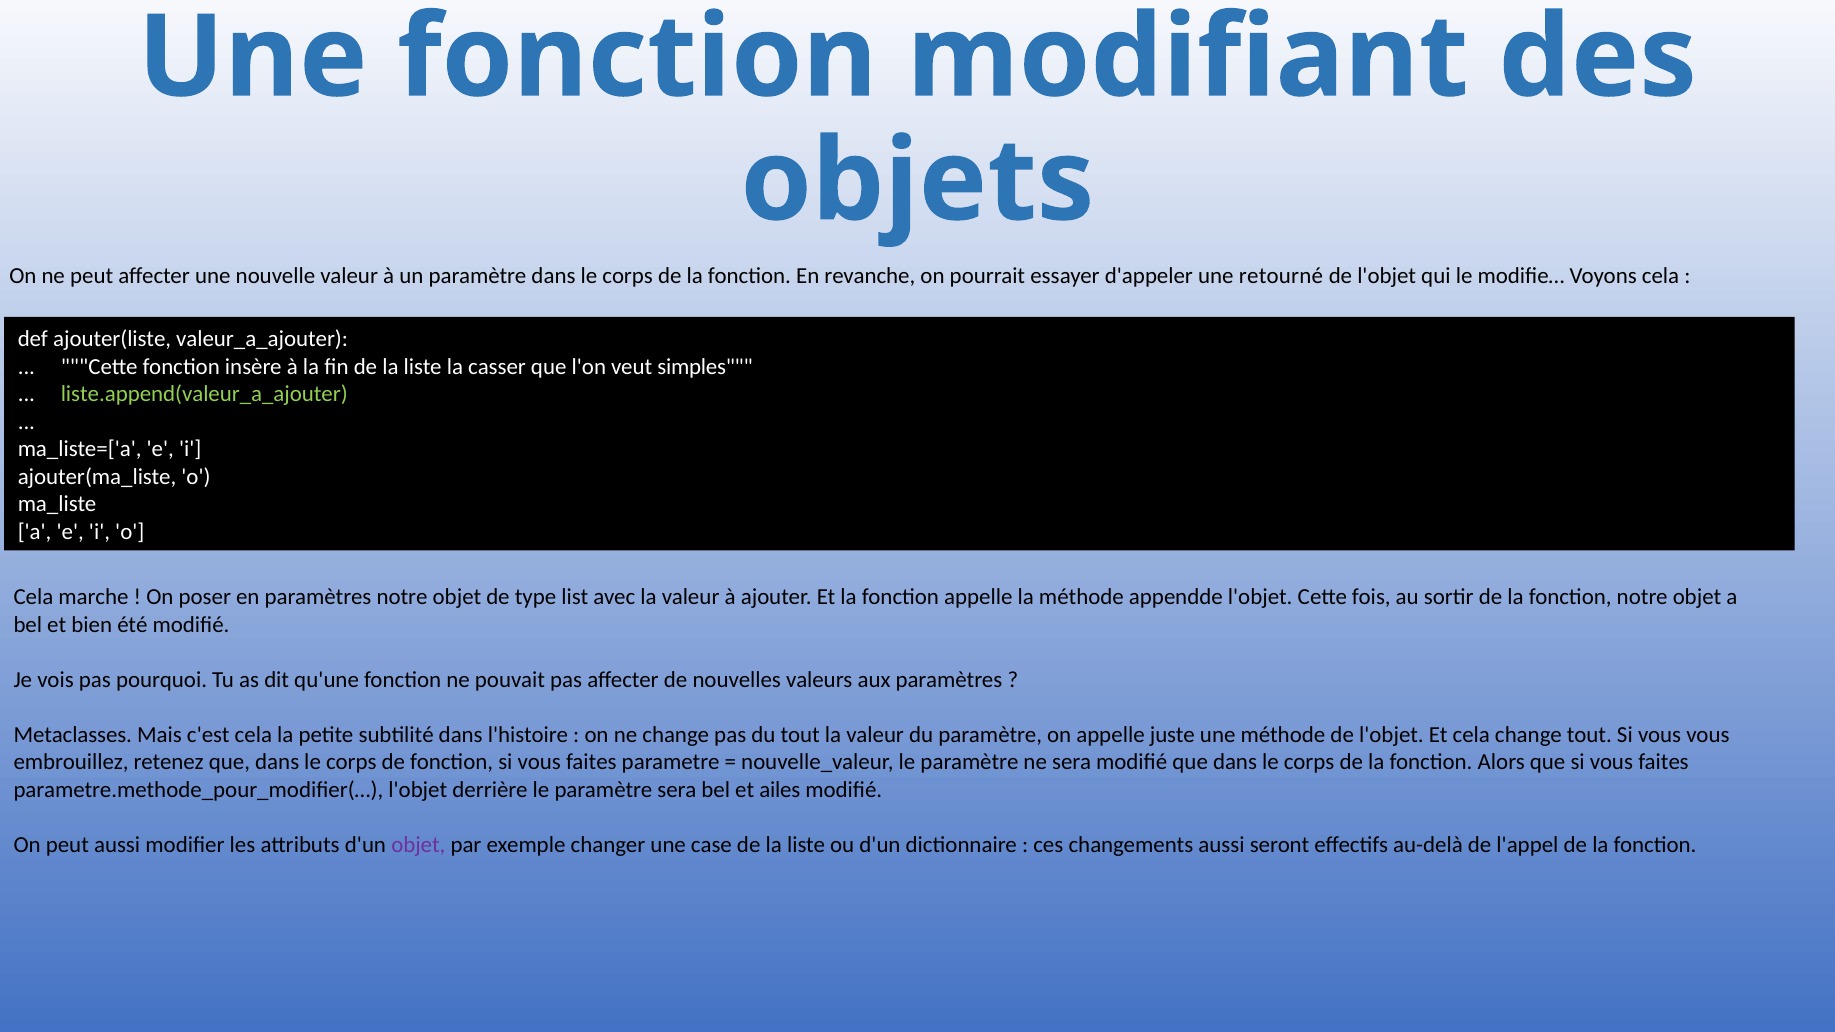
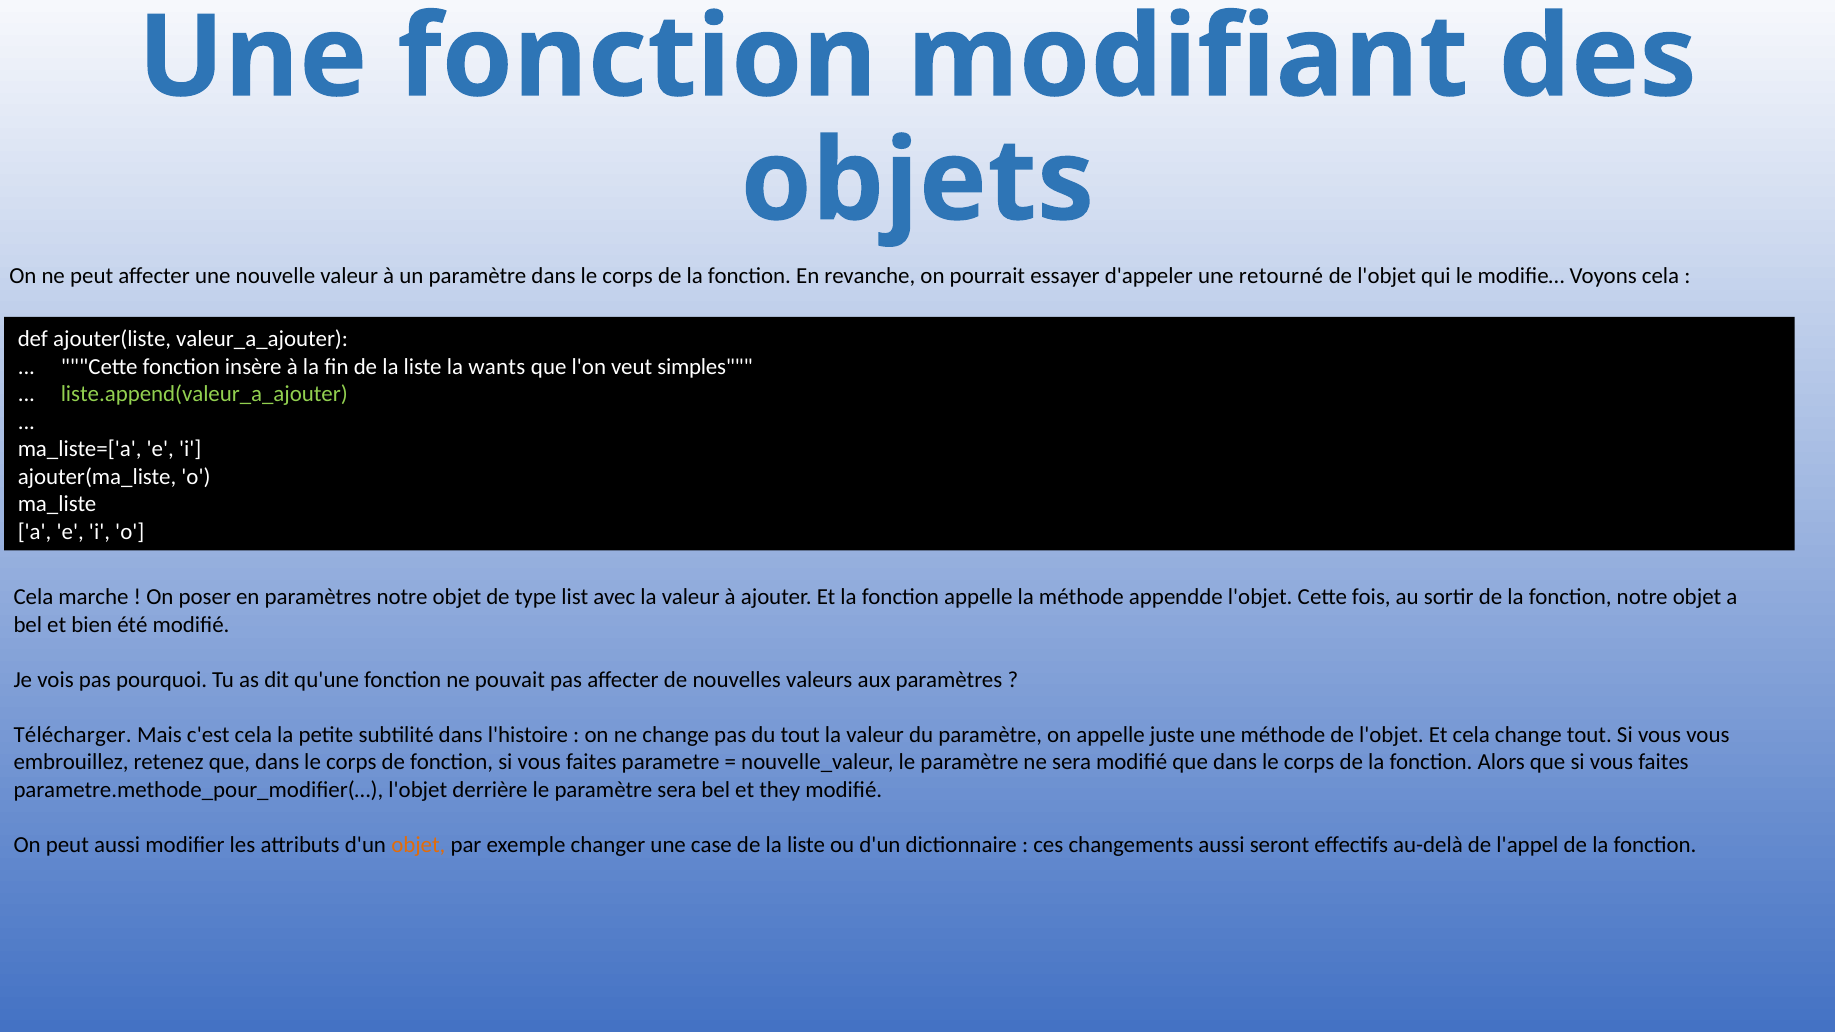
casser: casser -> wants
Metaclasses: Metaclasses -> Télécharger
ailes: ailes -> they
objet at (418, 845) colour: purple -> orange
